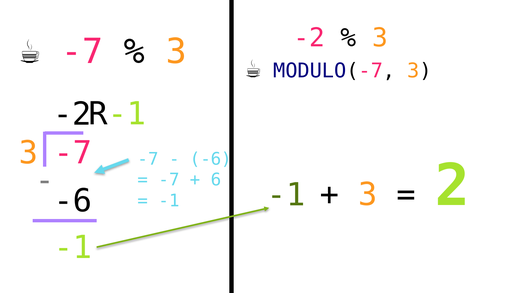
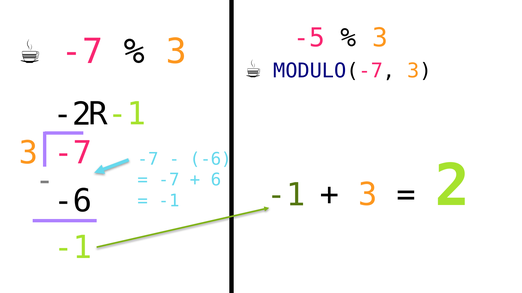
-2 at (309, 38): -2 -> -5
